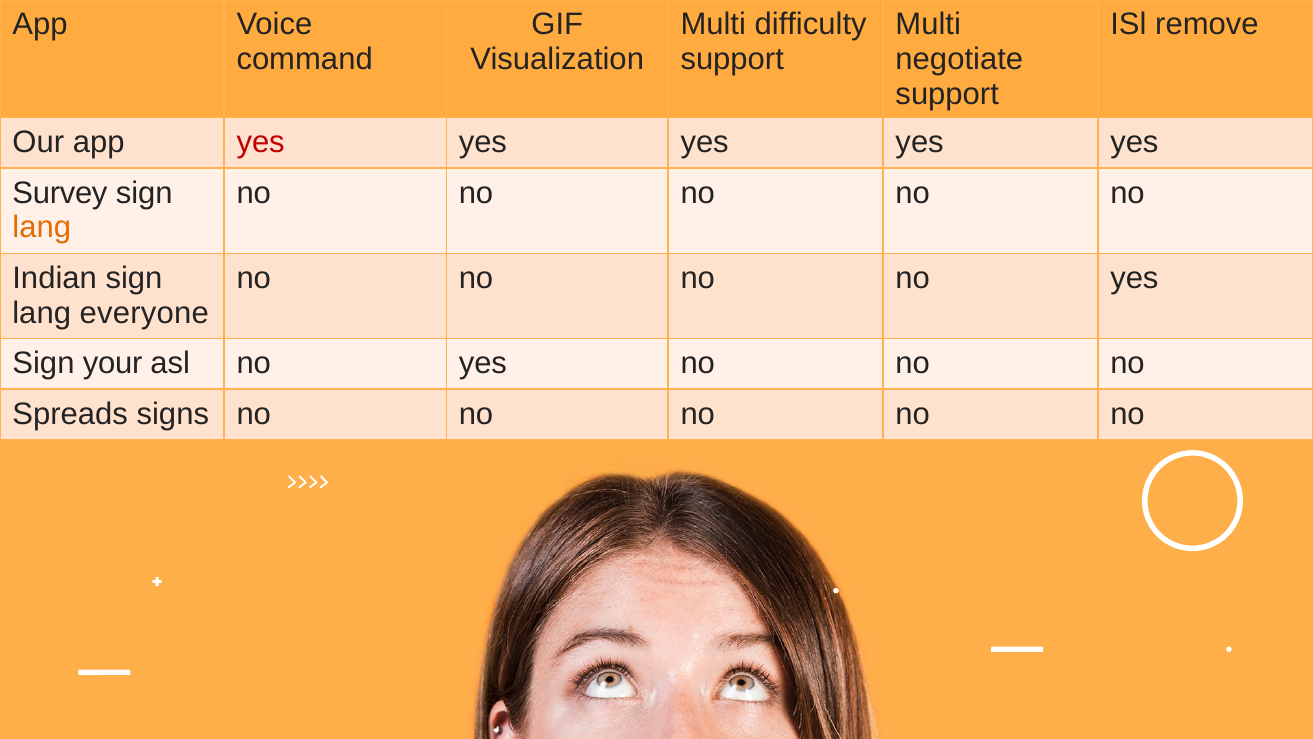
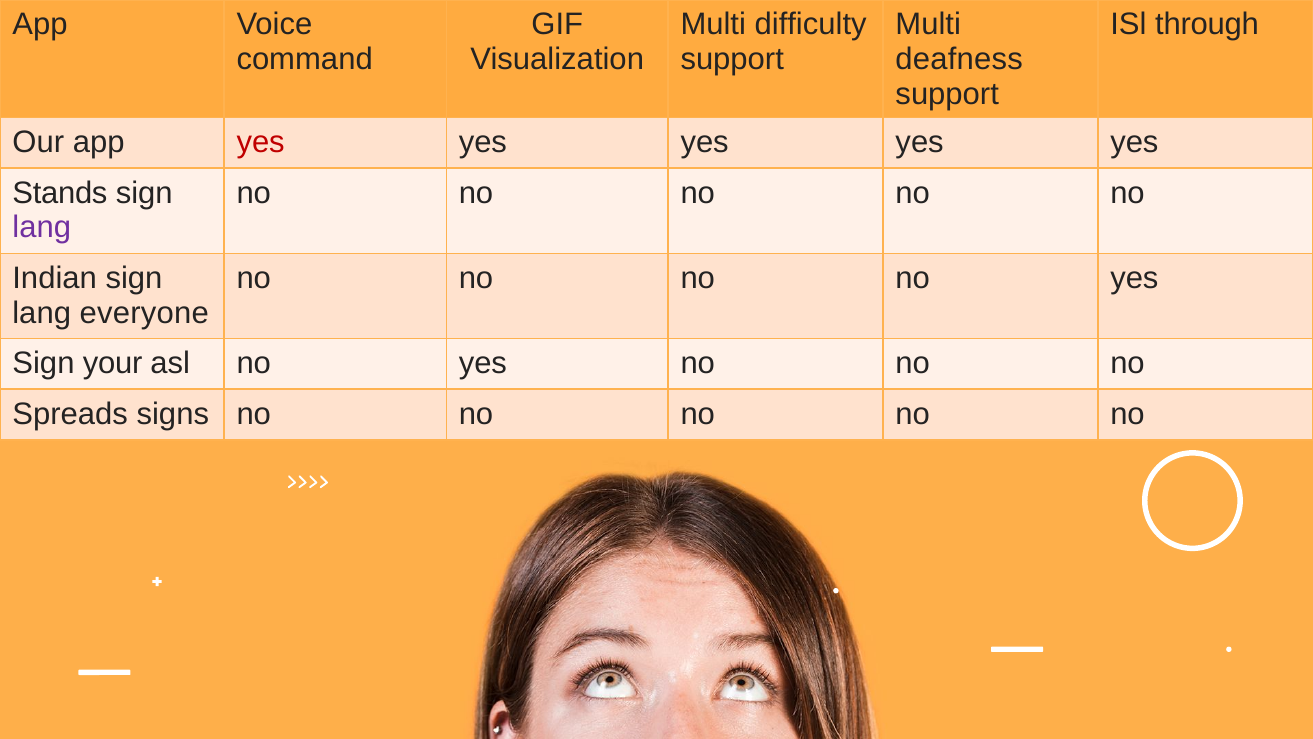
remove: remove -> through
negotiate: negotiate -> deafness
Survey: Survey -> Stands
lang at (42, 228) colour: orange -> purple
